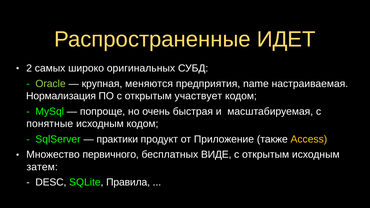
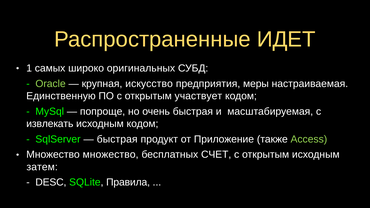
2: 2 -> 1
меняются: меняются -> искусство
name: name -> меры
Нормализация: Нормализация -> Единственную
понятные: понятные -> извлекать
практики at (117, 139): практики -> быстрая
Access colour: yellow -> light green
Множество первичного: первичного -> множество
ВИДЕ: ВИДЕ -> СЧЕТ
